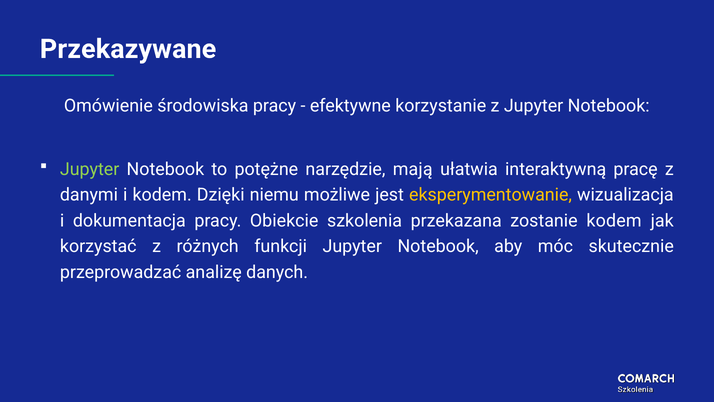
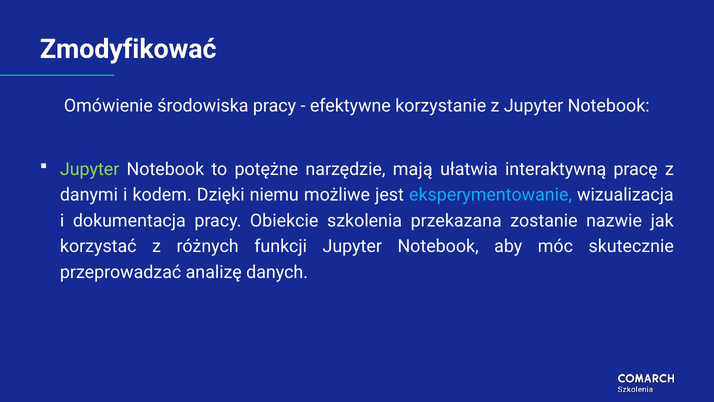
Przekazywane: Przekazywane -> Zmodyfikować
eksperymentowanie colour: yellow -> light blue
zostanie kodem: kodem -> nazwie
